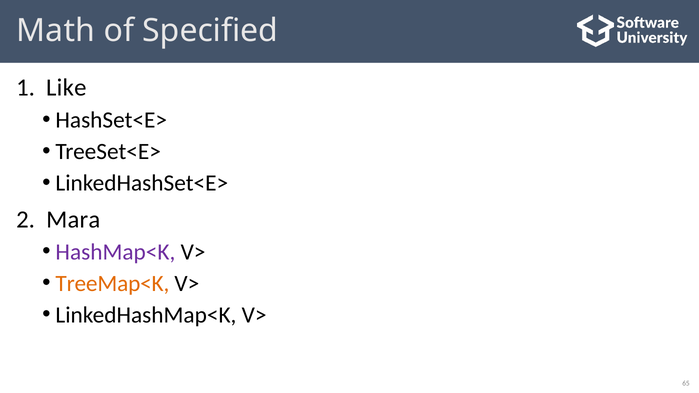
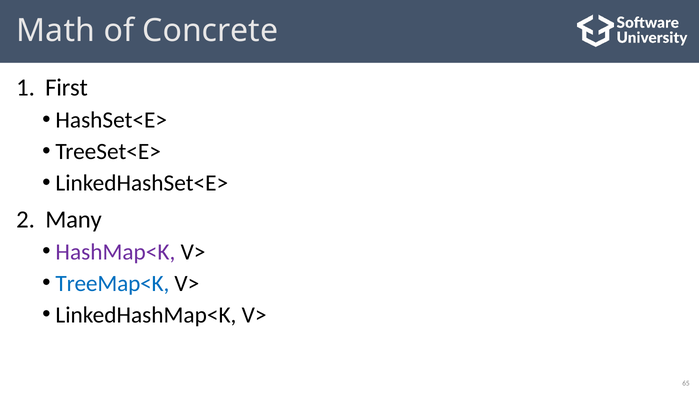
Specified: Specified -> Concrete
Like: Like -> First
Mara: Mara -> Many
TreeMap<K colour: orange -> blue
